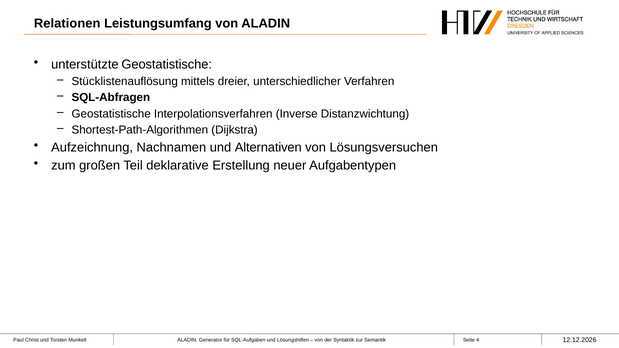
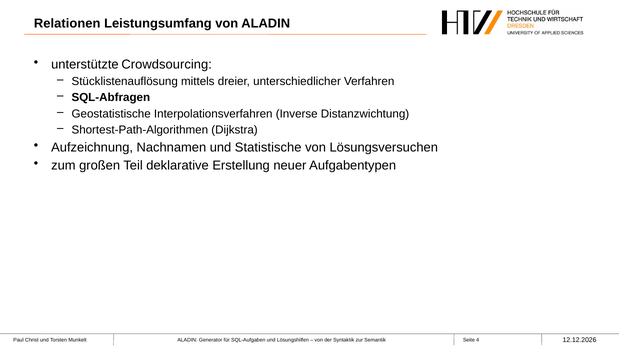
unterstützte Geostatistische: Geostatistische -> Crowdsourcing
Alternativen: Alternativen -> Statistische
